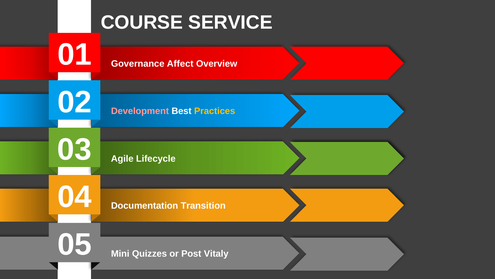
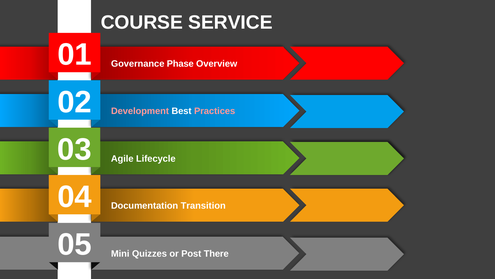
Affect: Affect -> Phase
Practices colour: yellow -> pink
Vitaly: Vitaly -> There
